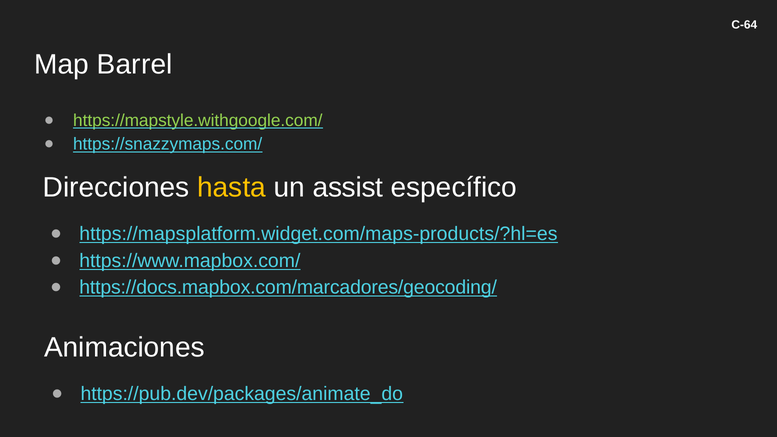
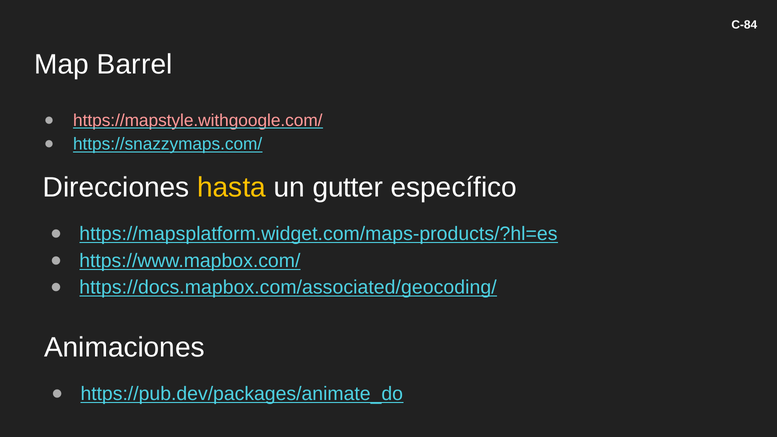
C-64: C-64 -> C-84
https://mapstyle.withgoogle.com/ colour: light green -> pink
assist: assist -> gutter
https://docs.mapbox.com/marcadores/geocoding/: https://docs.mapbox.com/marcadores/geocoding/ -> https://docs.mapbox.com/associated/geocoding/
